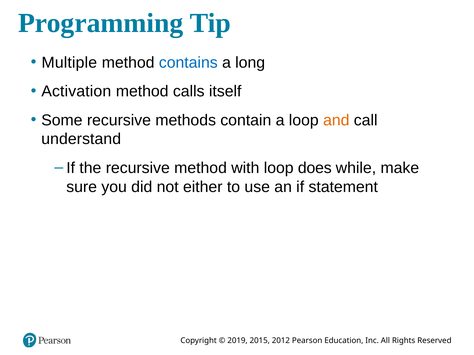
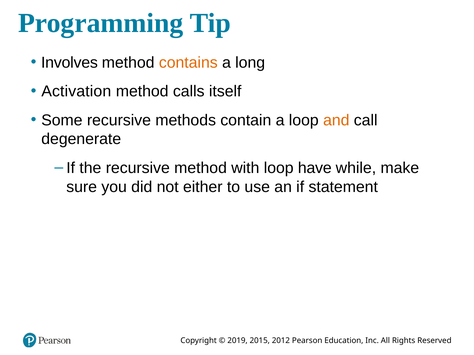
Multiple: Multiple -> Involves
contains colour: blue -> orange
understand: understand -> degenerate
does: does -> have
